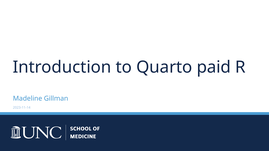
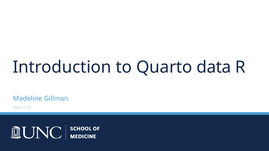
paid: paid -> data
